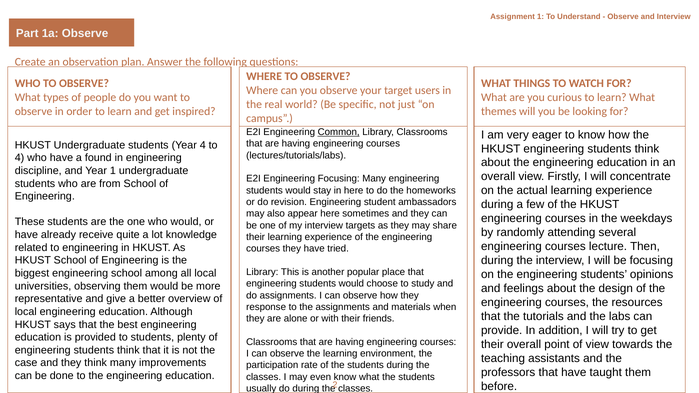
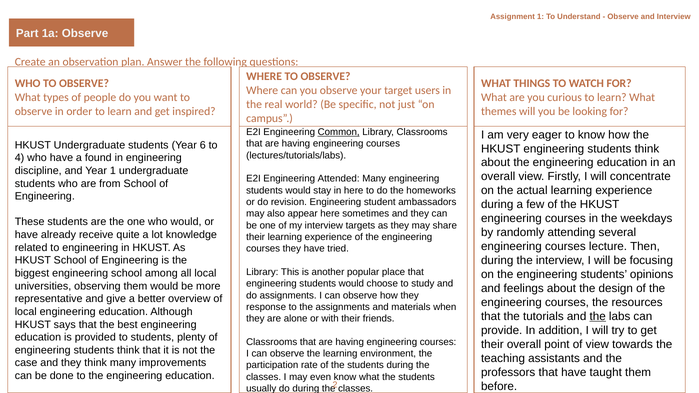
Year 4: 4 -> 6
Engineering Focusing: Focusing -> Attended
the at (598, 317) underline: none -> present
